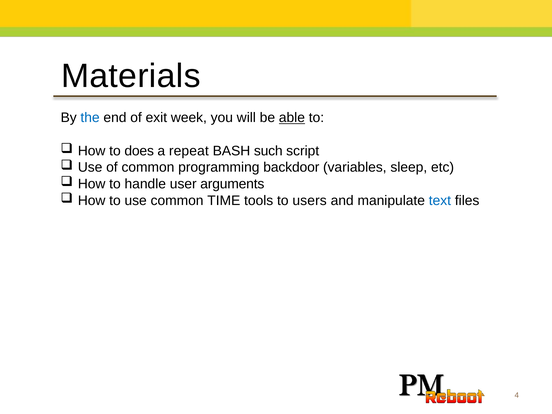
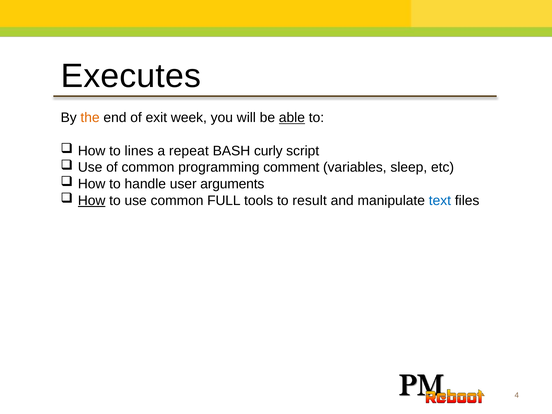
Materials: Materials -> Executes
the colour: blue -> orange
does: does -> lines
such: such -> curly
backdoor: backdoor -> comment
How at (92, 201) underline: none -> present
TIME: TIME -> FULL
users: users -> result
